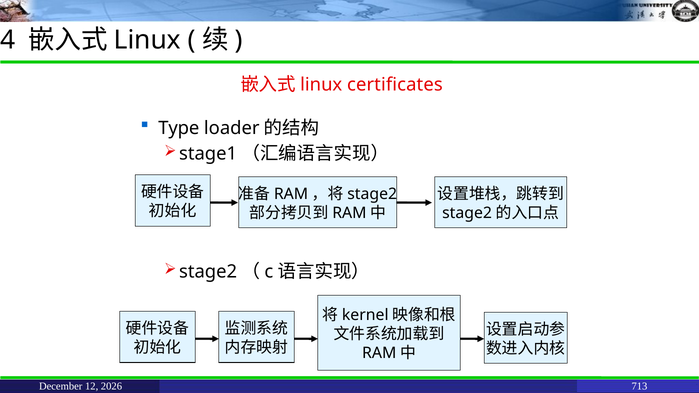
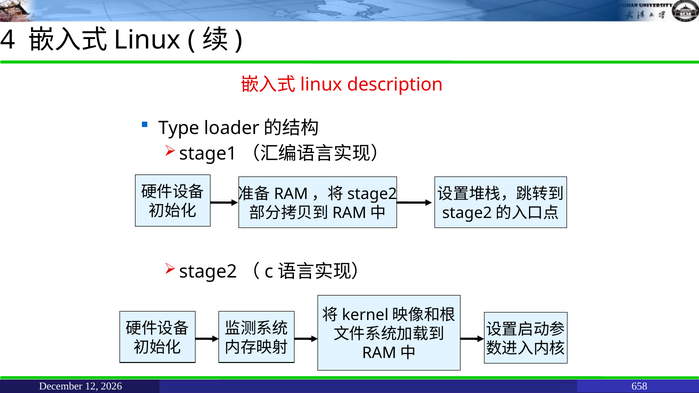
certificates: certificates -> description
713: 713 -> 658
